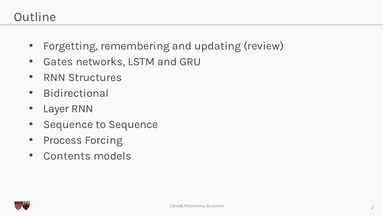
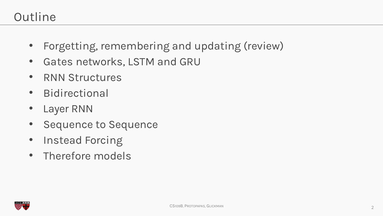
Process: Process -> Instead
Contents: Contents -> Therefore
